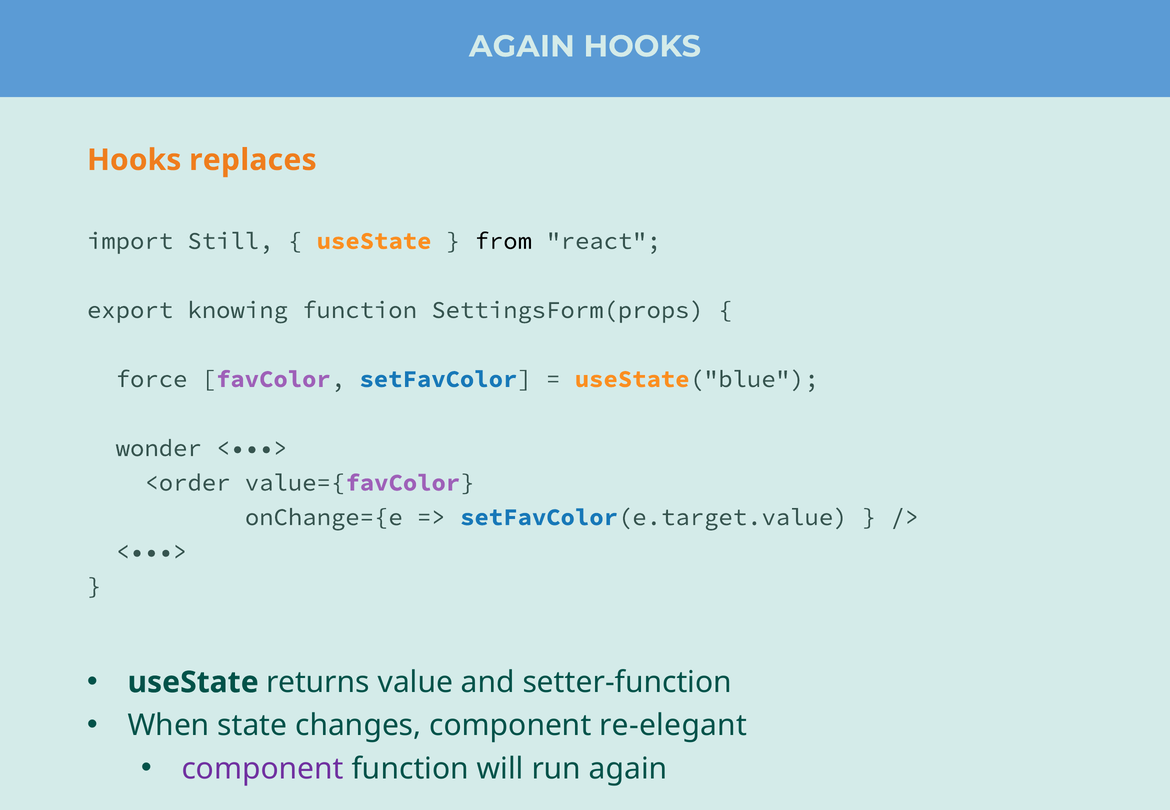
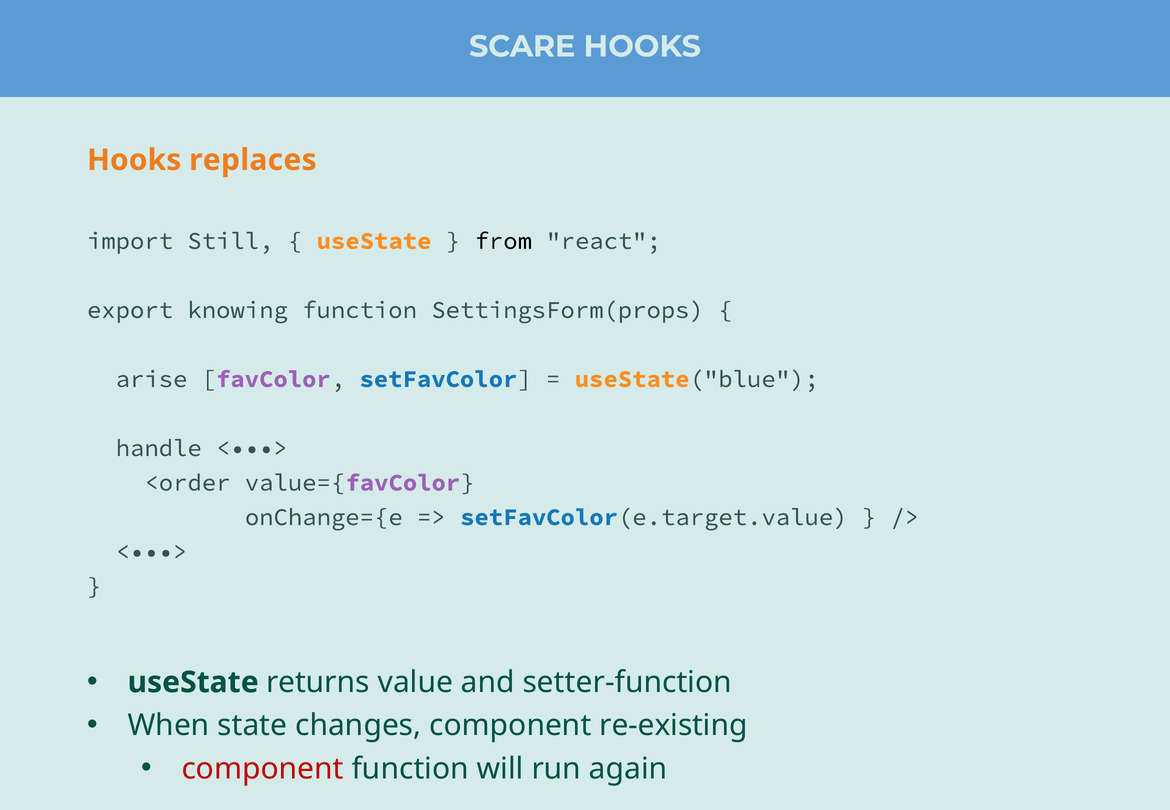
AGAIN at (522, 46): AGAIN -> SCARE
force: force -> arise
wonder: wonder -> handle
re-elegant: re-elegant -> re-existing
component at (263, 769) colour: purple -> red
